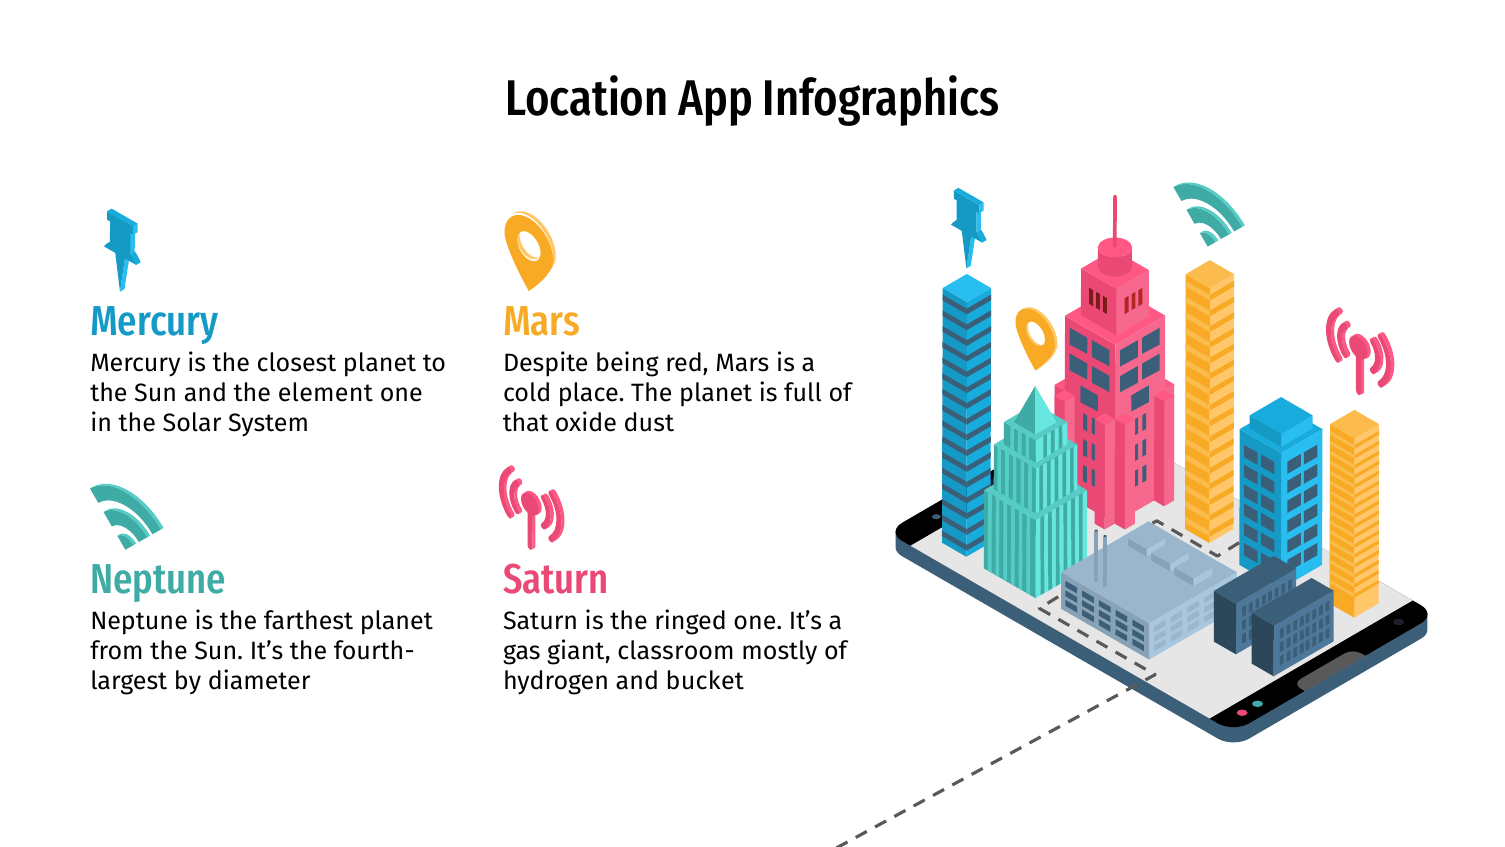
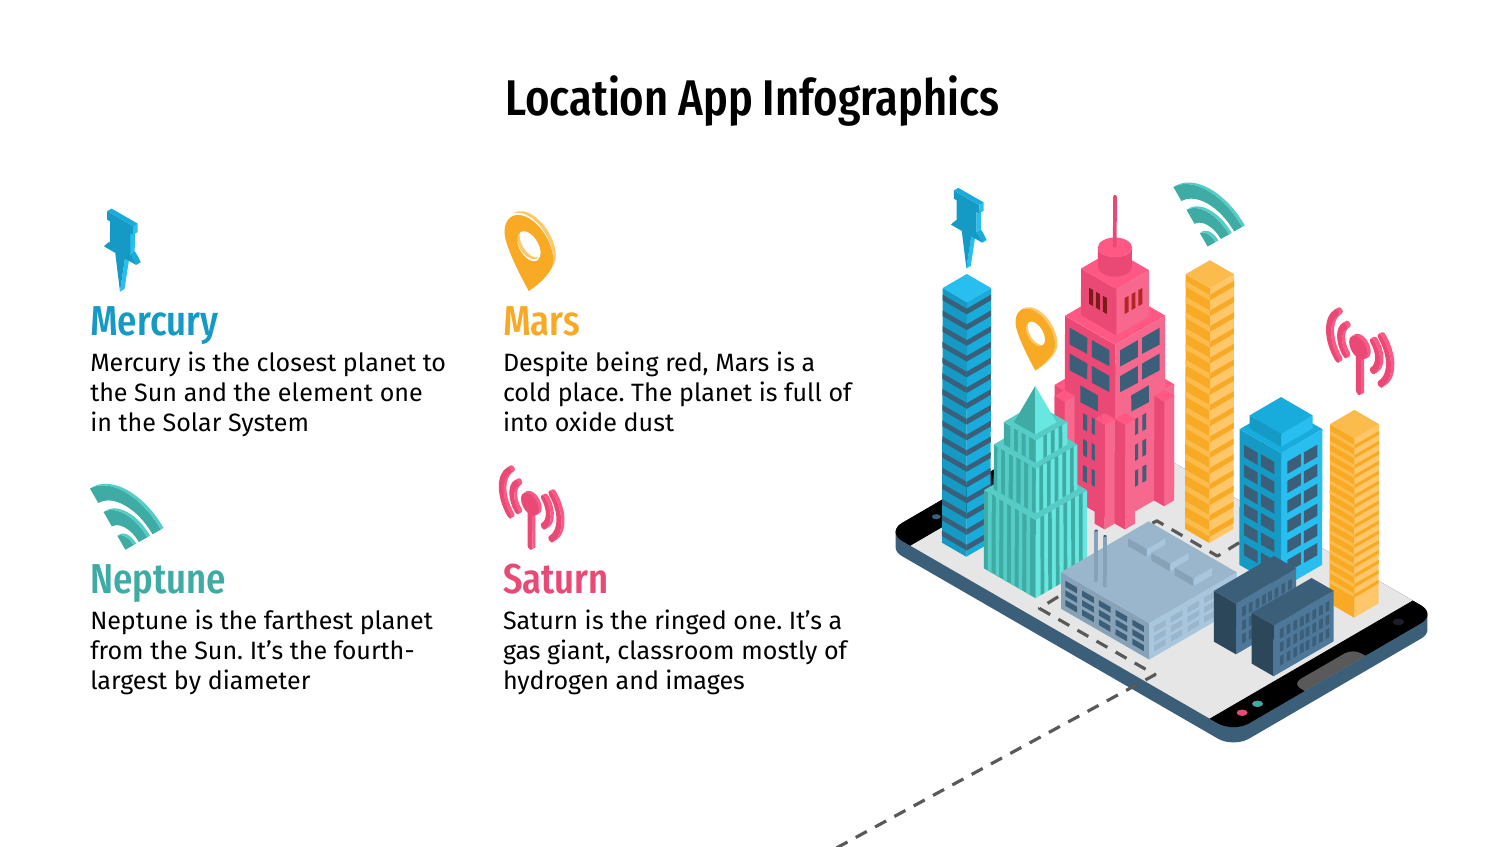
that: that -> into
bucket: bucket -> images
